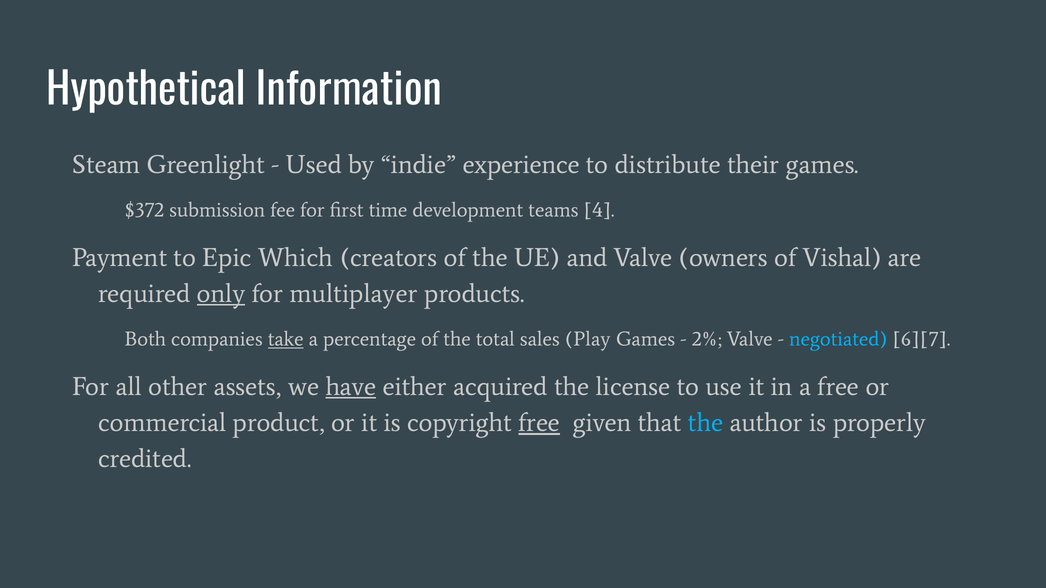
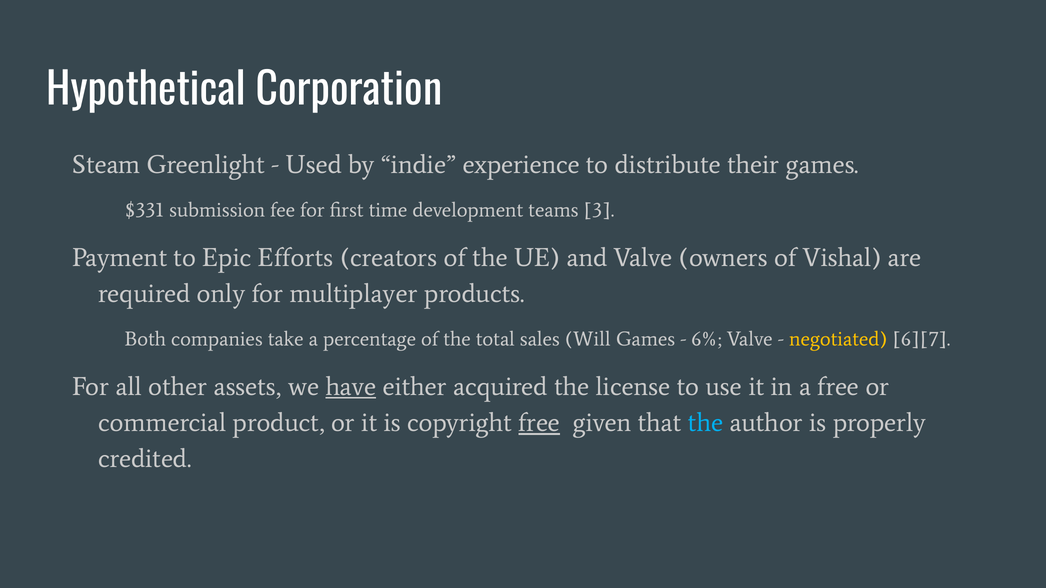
Information: Information -> Corporation
$372: $372 -> $331
4: 4 -> 3
Which: Which -> Efforts
only underline: present -> none
take underline: present -> none
Play: Play -> Will
2%: 2% -> 6%
negotiated colour: light blue -> yellow
